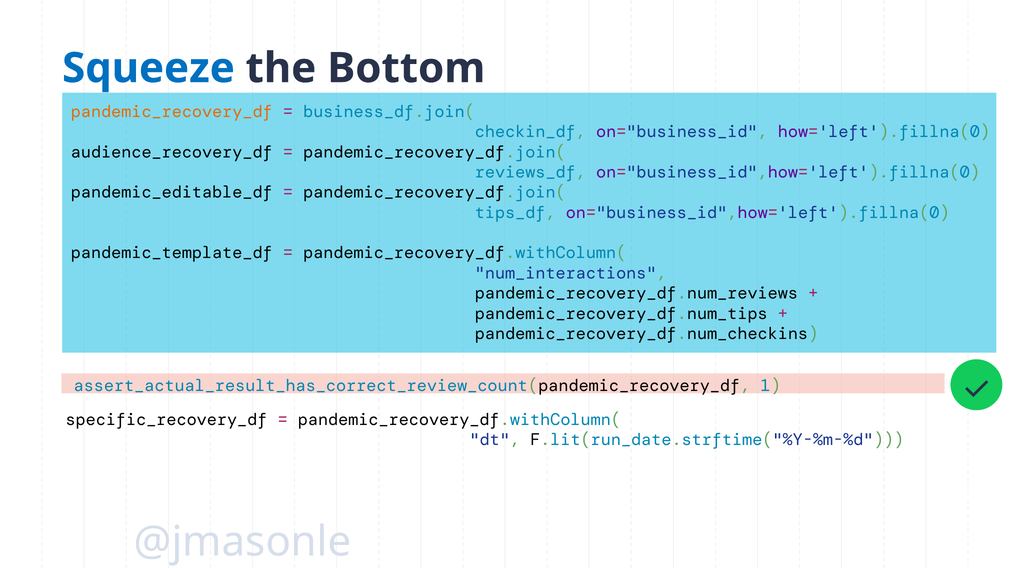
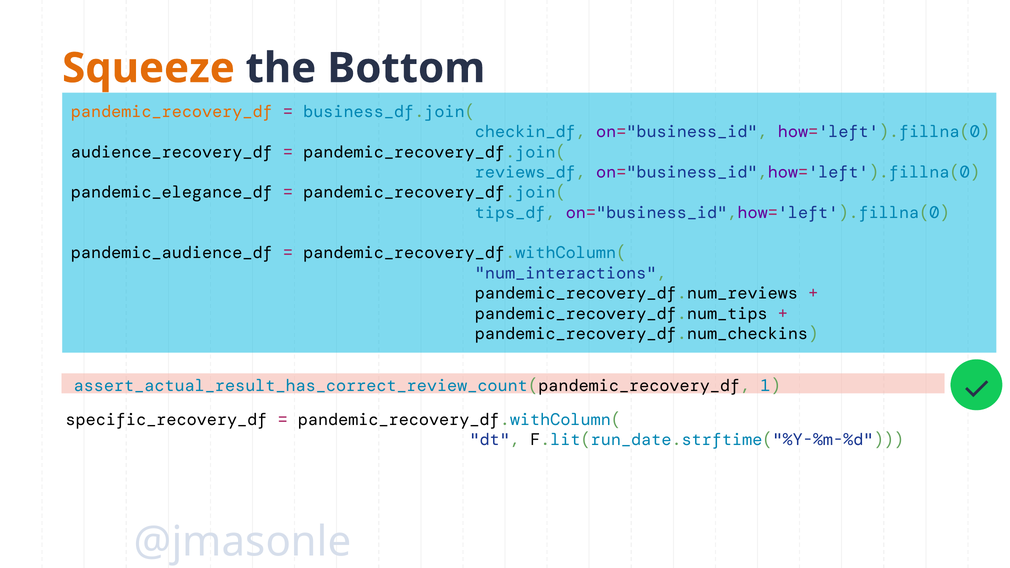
Squeeze colour: blue -> orange
pandemic_editable_df: pandemic_editable_df -> pandemic_elegance_df
pandemic_template_df: pandemic_template_df -> pandemic_audience_df
